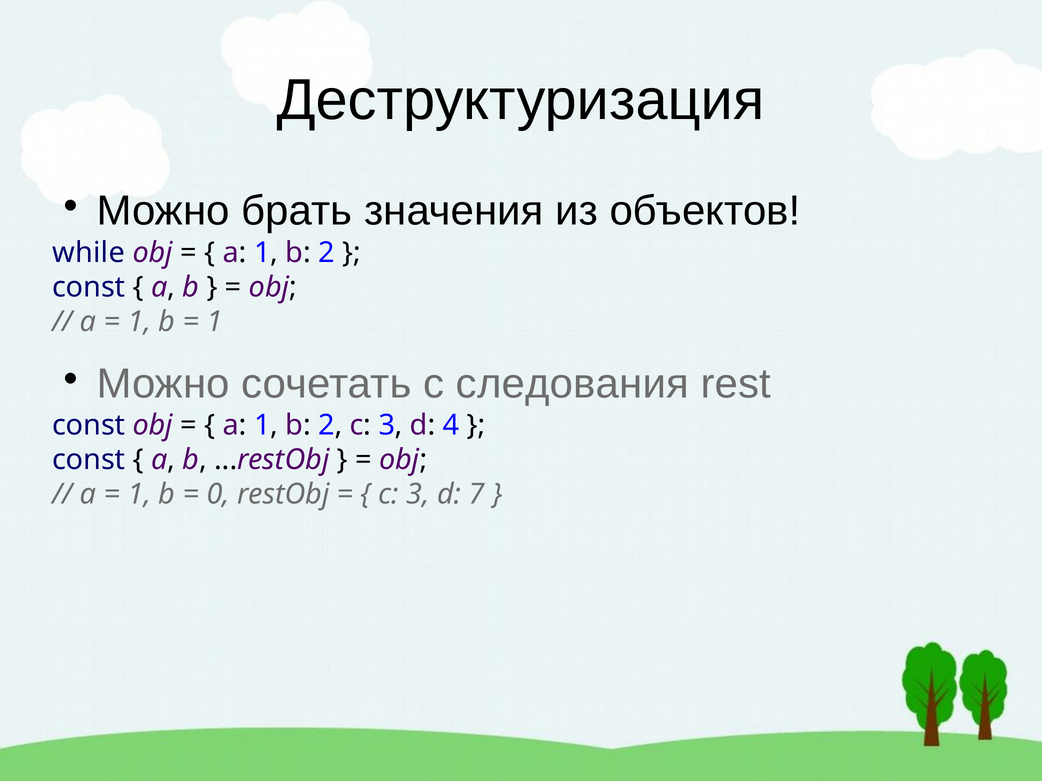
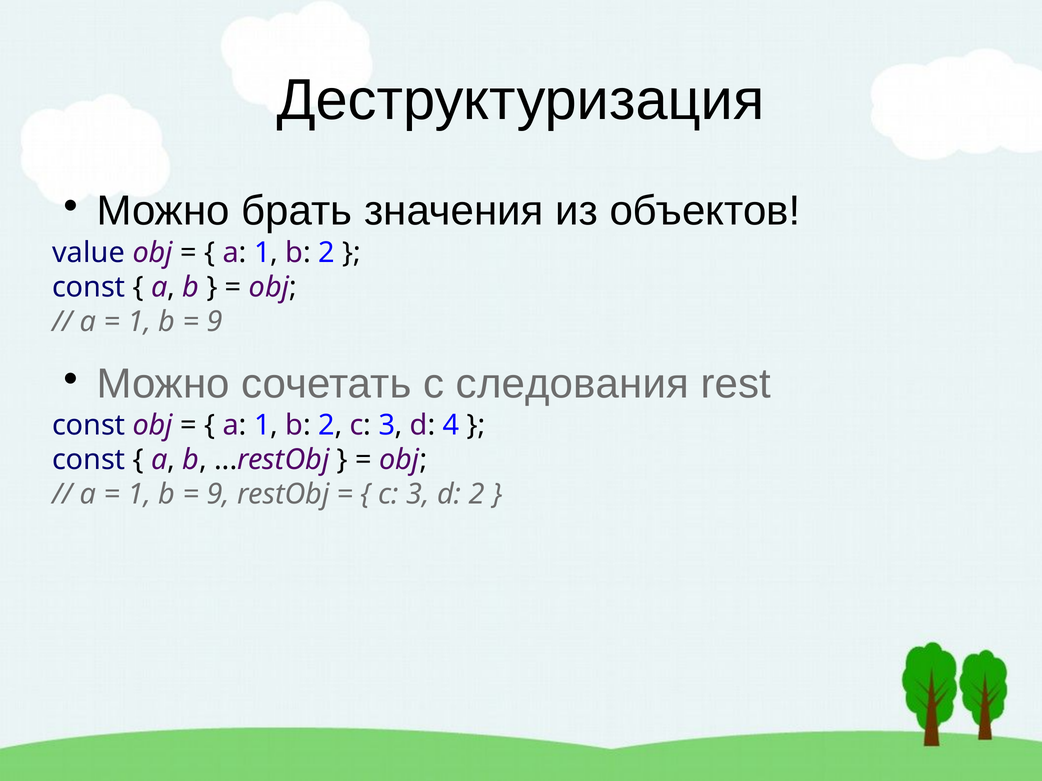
while: while -> value
1 at (215, 322): 1 -> 9
0 at (218, 495): 0 -> 9
d 7: 7 -> 2
